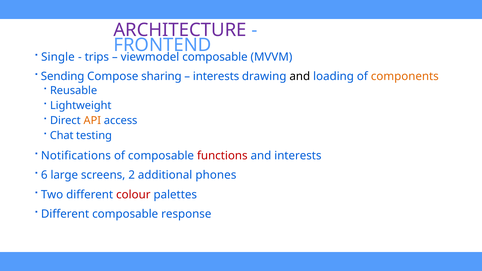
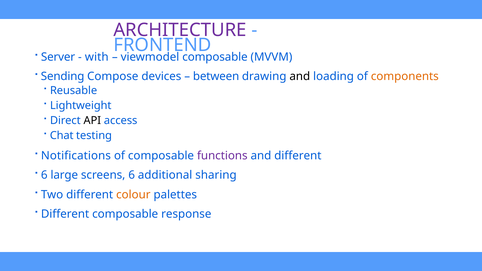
Single: Single -> Server
trips: trips -> with
sharing: sharing -> devices
interests at (216, 76): interests -> between
API colour: orange -> black
functions colour: red -> purple
and interests: interests -> different
screens 2: 2 -> 6
phones: phones -> sharing
colour colour: red -> orange
